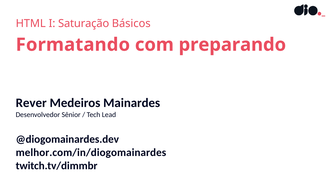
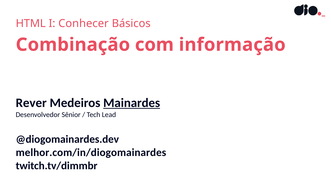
Saturação: Saturação -> Conhecer
Formatando: Formatando -> Combinação
preparando: preparando -> informação
Mainardes underline: none -> present
